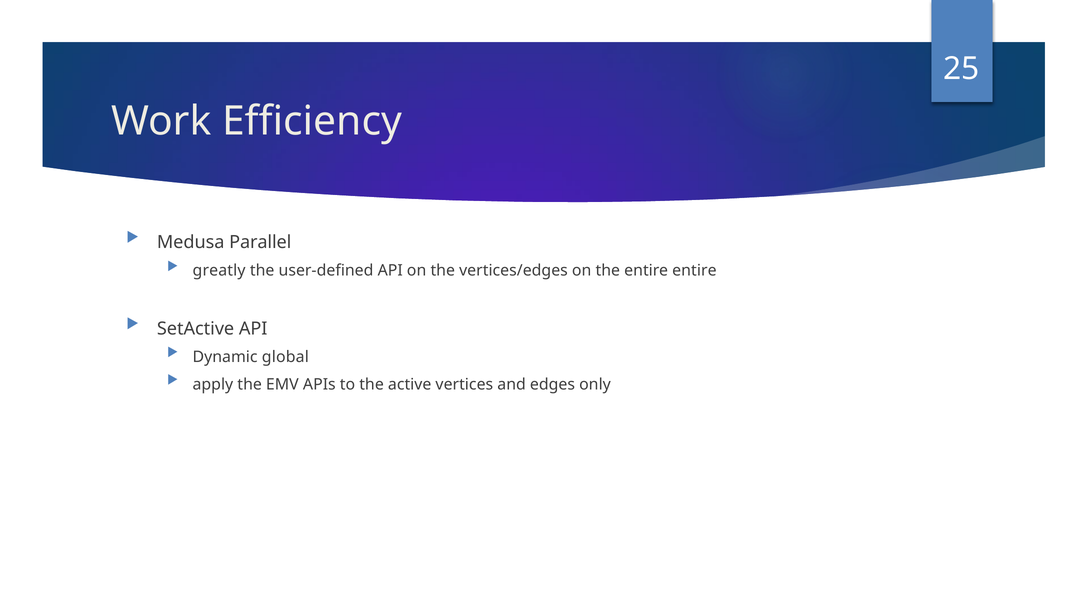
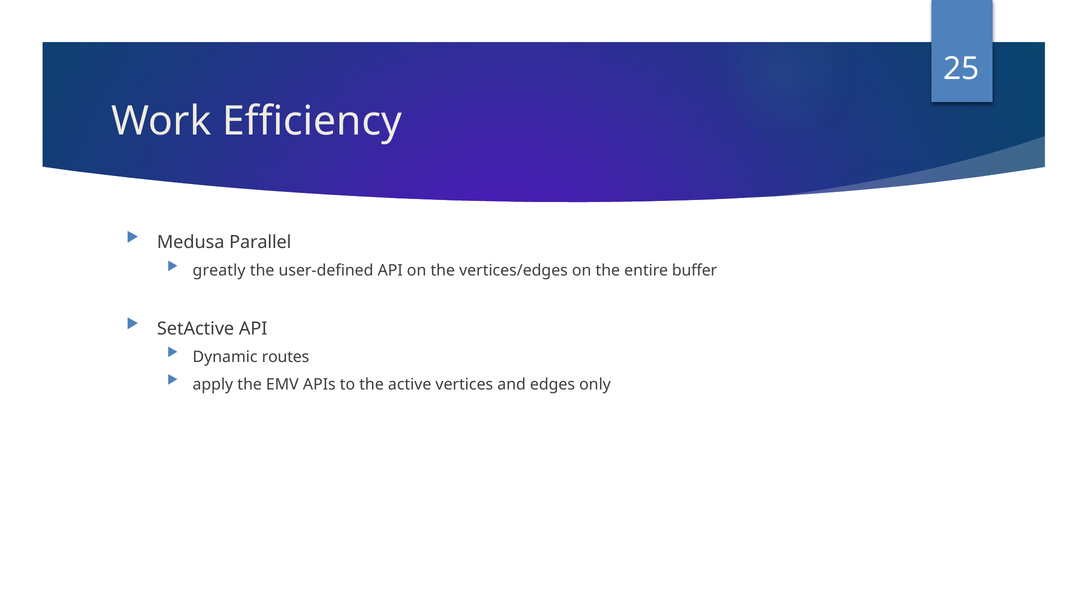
entire entire: entire -> buffer
global: global -> routes
